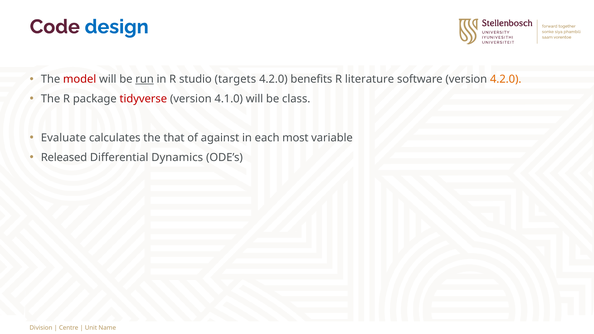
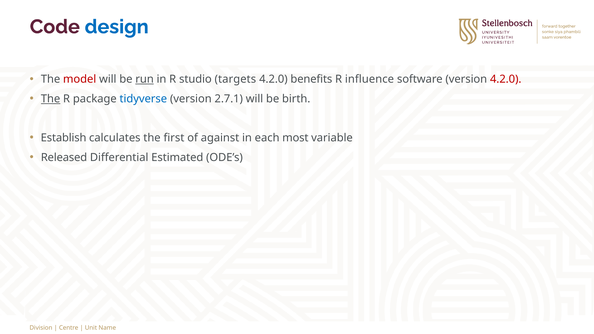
literature: literature -> influence
4.2.0 at (506, 79) colour: orange -> red
The at (51, 99) underline: none -> present
tidyverse colour: red -> blue
4.1.0: 4.1.0 -> 2.7.1
class: class -> birth
Evaluate: Evaluate -> Establish
that: that -> first
Dynamics: Dynamics -> Estimated
